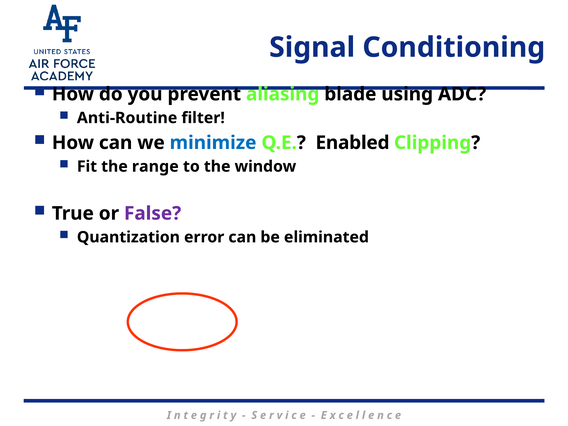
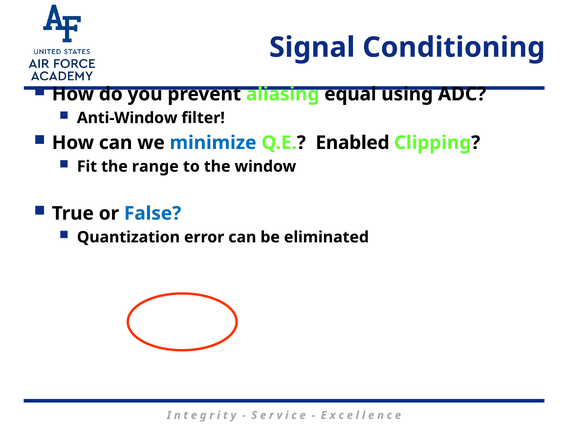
blade: blade -> equal
Anti-Routine: Anti-Routine -> Anti-Window
False colour: purple -> blue
